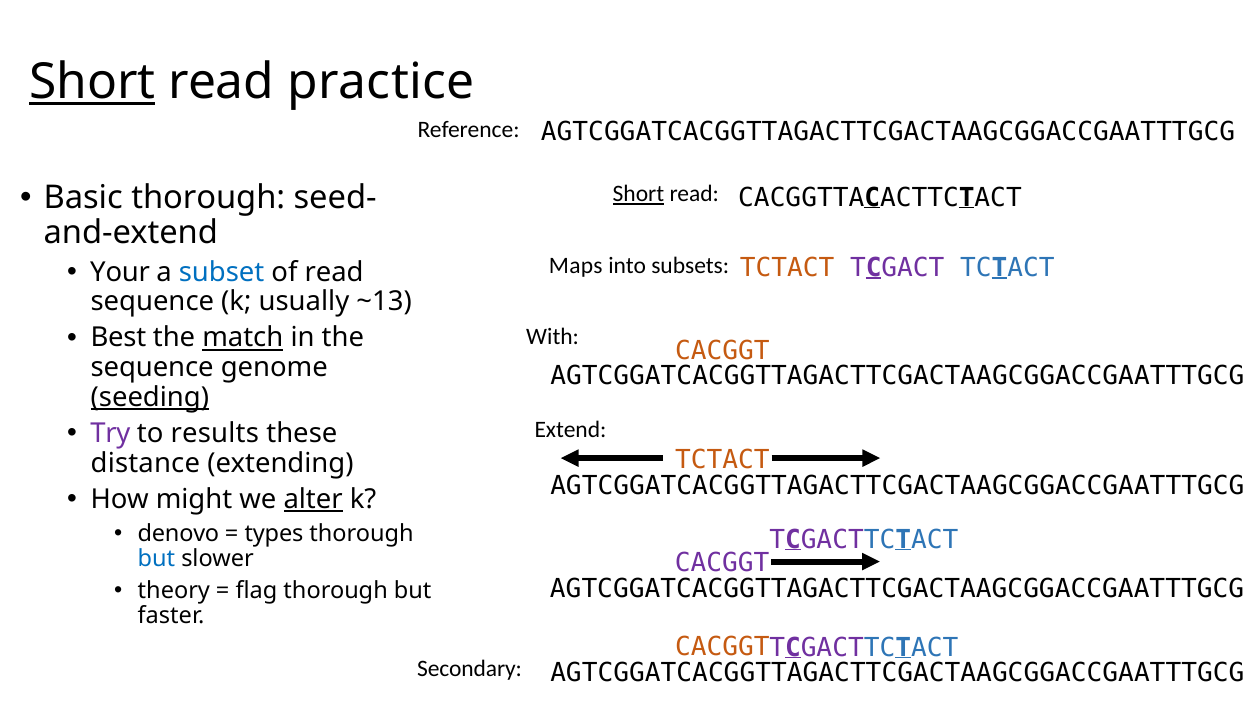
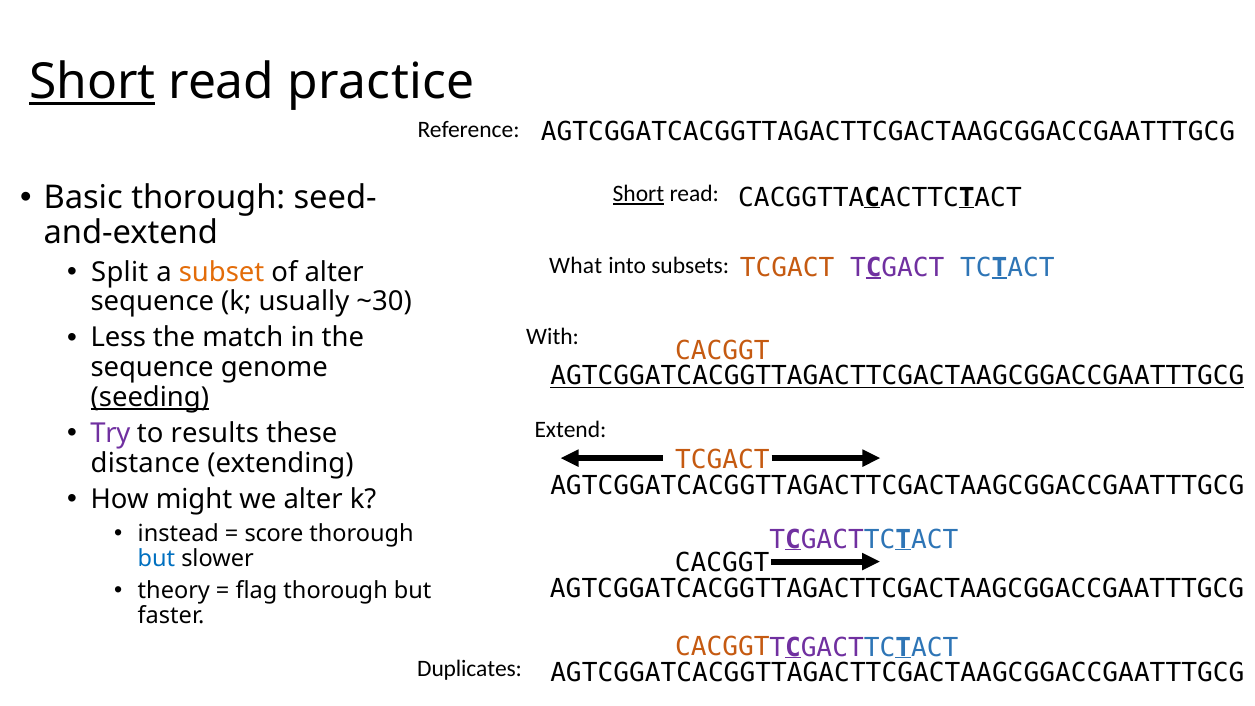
Maps: Maps -> What
TCTACT at (787, 268): TCTACT -> TCGACT
Your: Your -> Split
subset colour: blue -> orange
of read: read -> alter
~13: ~13 -> ~30
Best: Best -> Less
match underline: present -> none
AGTCGGATCACGGTTAGACTTCGACTAAGCGGACCGAATTTGCG at (897, 376) underline: none -> present
TCTACT at (722, 460): TCTACT -> TCGACT
alter at (313, 499) underline: present -> none
denovo: denovo -> instead
types: types -> score
CACGGT at (722, 563) colour: purple -> black
Secondary: Secondary -> Duplicates
